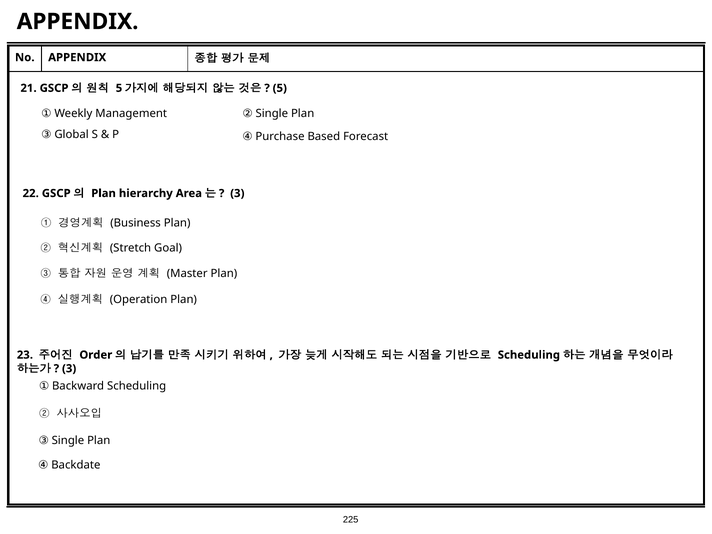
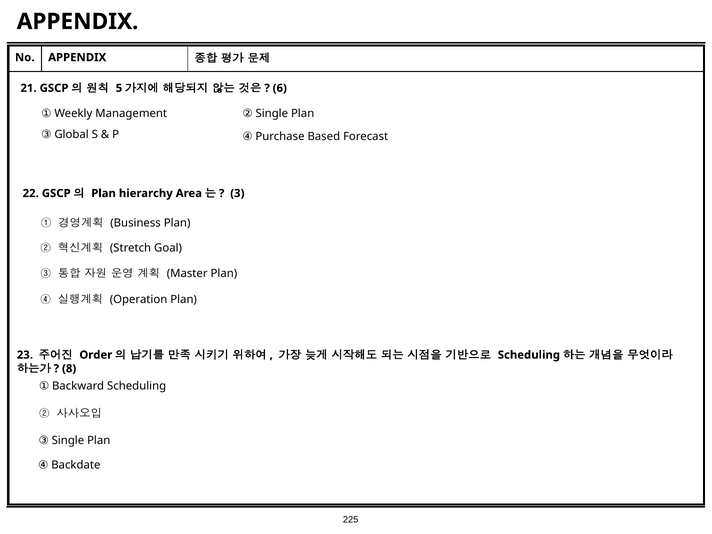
5 at (280, 88): 5 -> 6
3 at (69, 369): 3 -> 8
